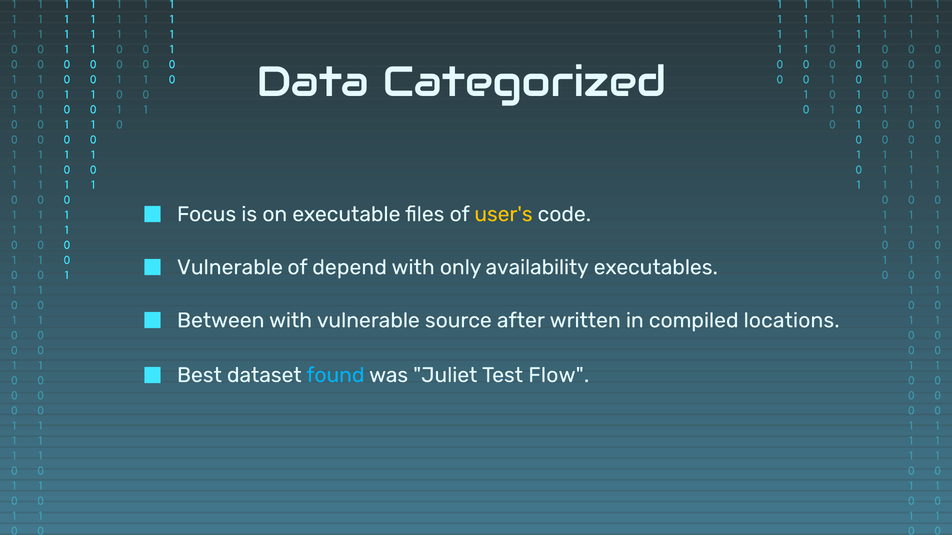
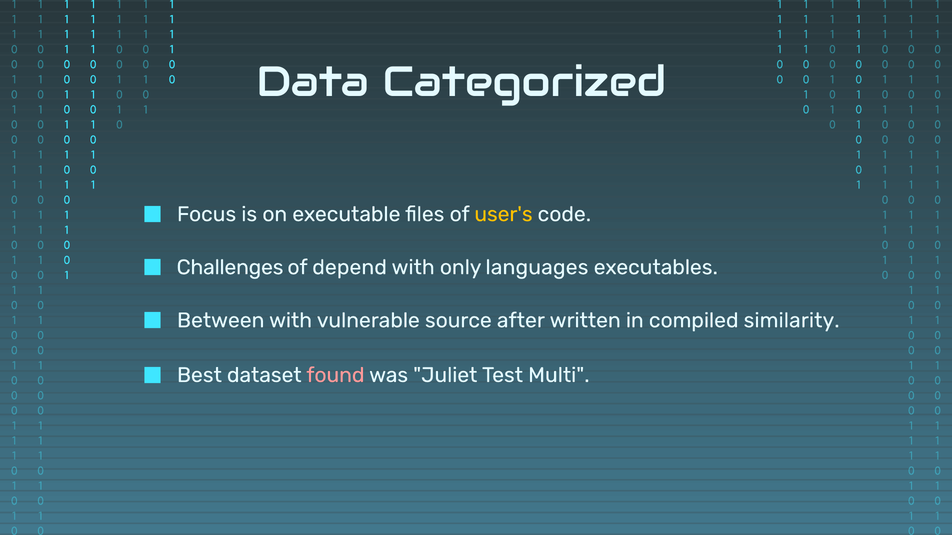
Vulnerable at (230, 268): Vulnerable -> Challenges
availability: availability -> languages
locations: locations -> similarity
found colour: light blue -> pink
Flow: Flow -> Multi
